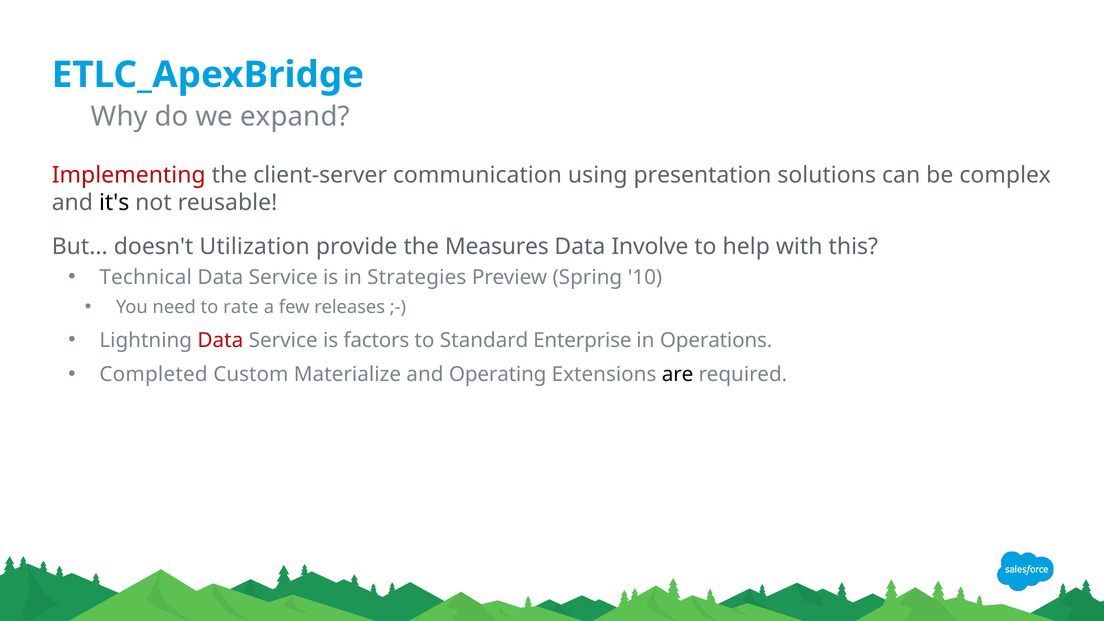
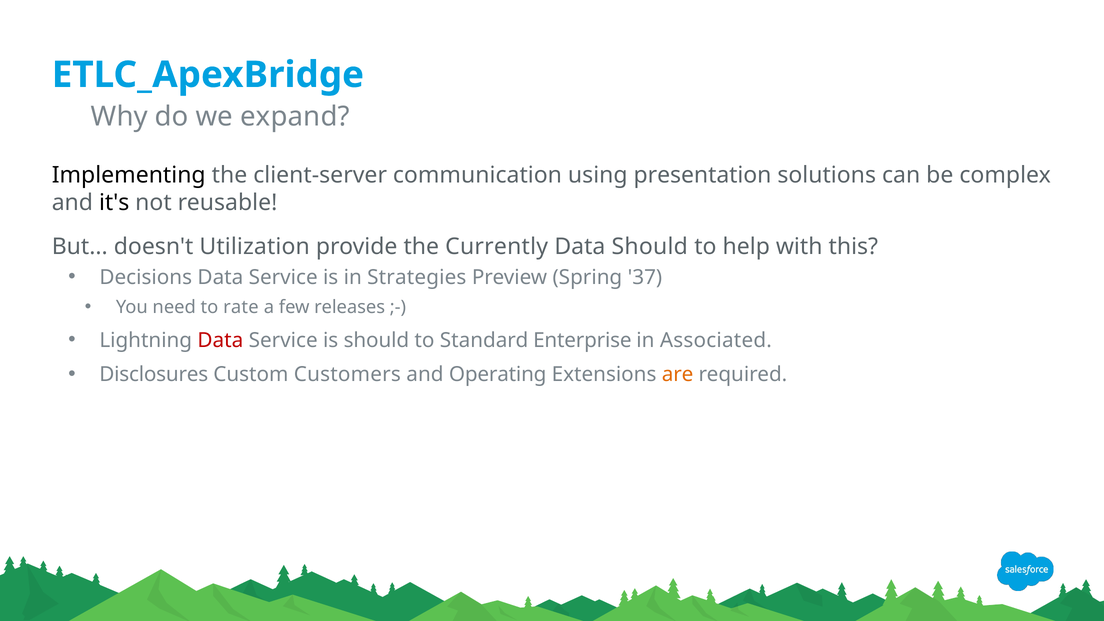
Implementing colour: red -> black
Measures: Measures -> Currently
Data Involve: Involve -> Should
Technical: Technical -> Decisions
10: 10 -> 37
is factors: factors -> should
Operations: Operations -> Associated
Completed: Completed -> Disclosures
Materialize: Materialize -> Customers
are colour: black -> orange
